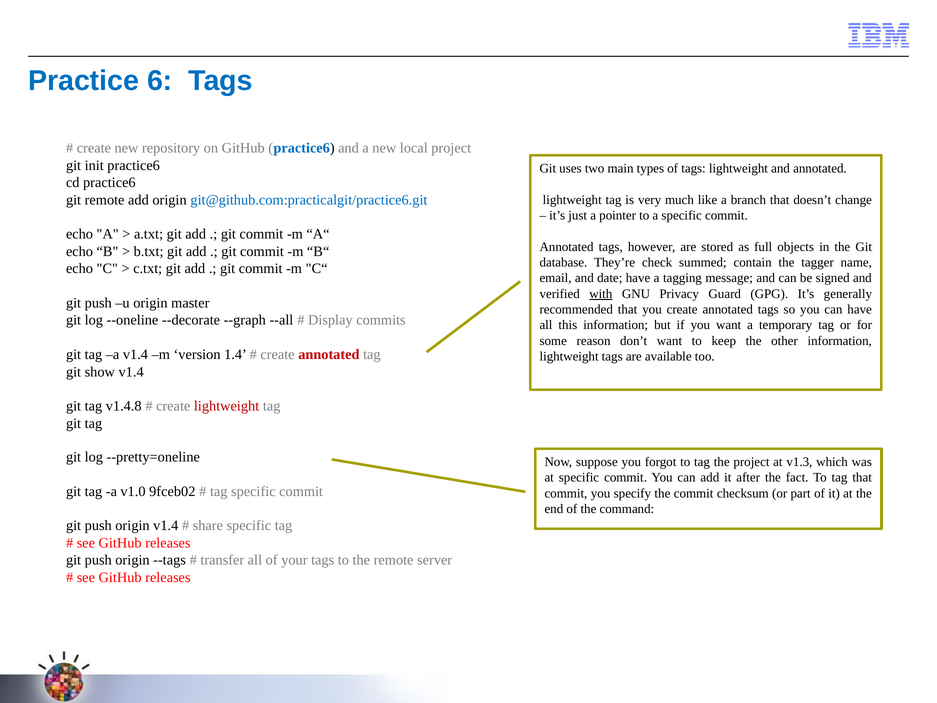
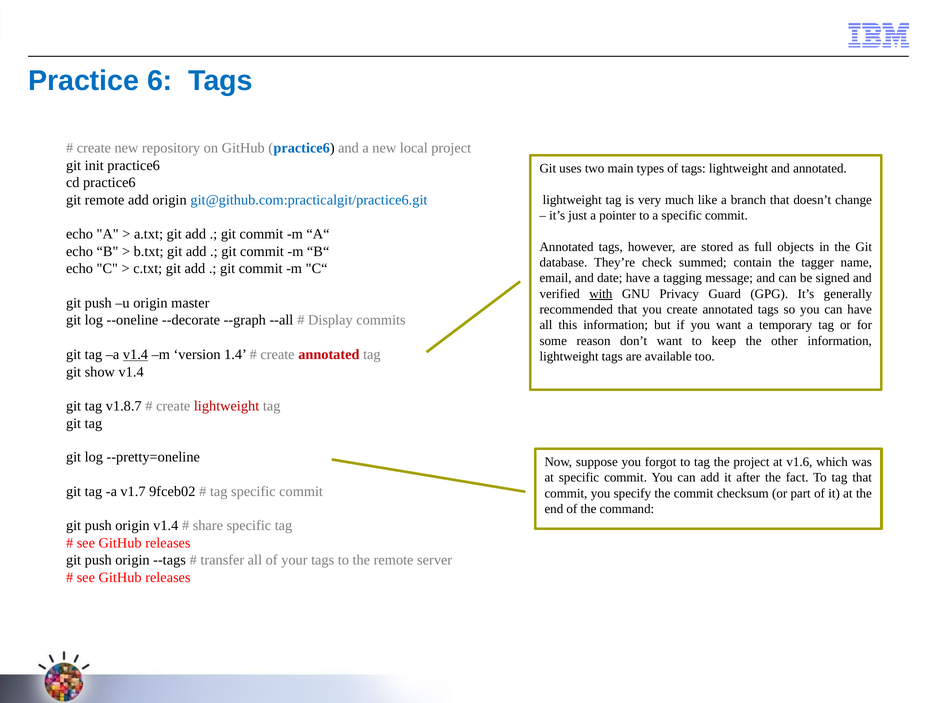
v1.4 at (135, 354) underline: none -> present
v1.4.8: v1.4.8 -> v1.8.7
v1.3: v1.3 -> v1.6
v1.0: v1.0 -> v1.7
